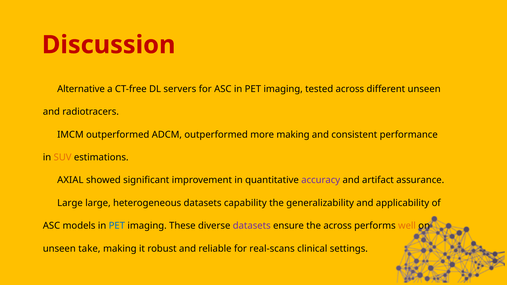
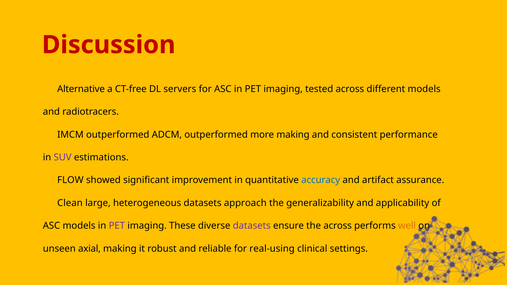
different unseen: unseen -> models
SUV colour: orange -> purple
AXIAL: AXIAL -> FLOW
accuracy colour: purple -> blue
Large at (70, 203): Large -> Clean
capability: capability -> approach
PET at (117, 226) colour: blue -> purple
take: take -> axial
real-scans: real-scans -> real-using
